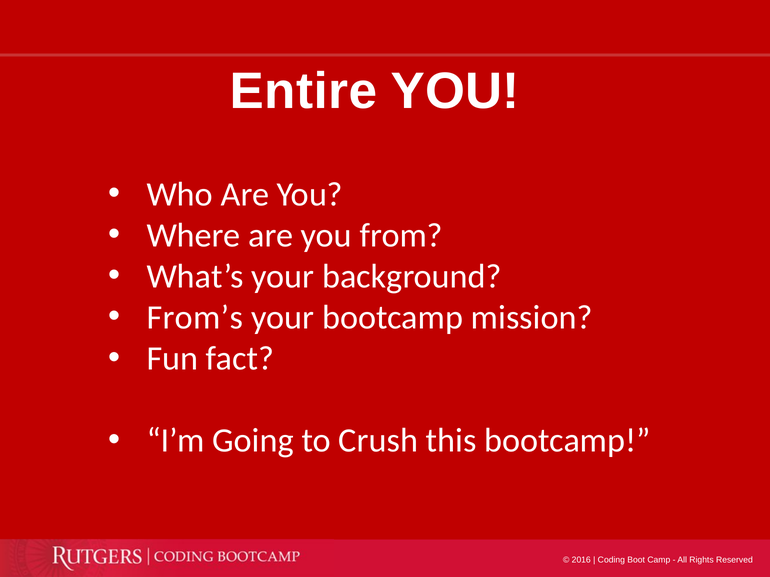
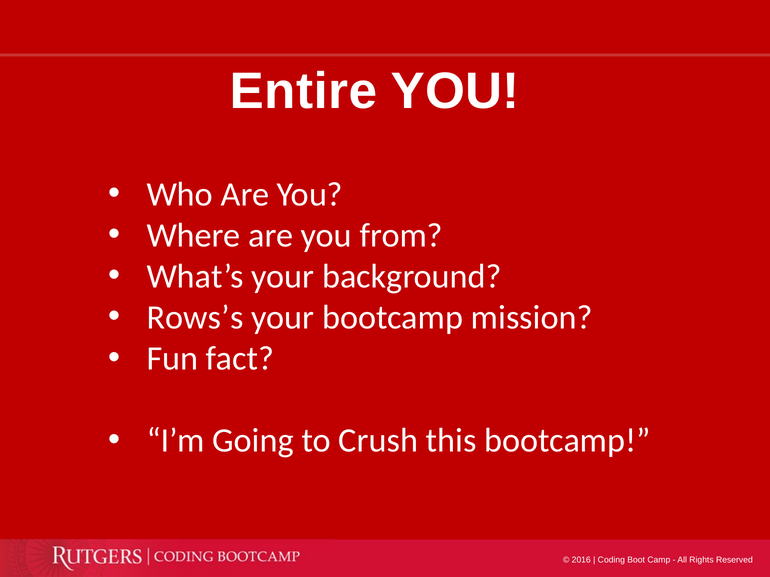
From’s: From’s -> Rows’s
